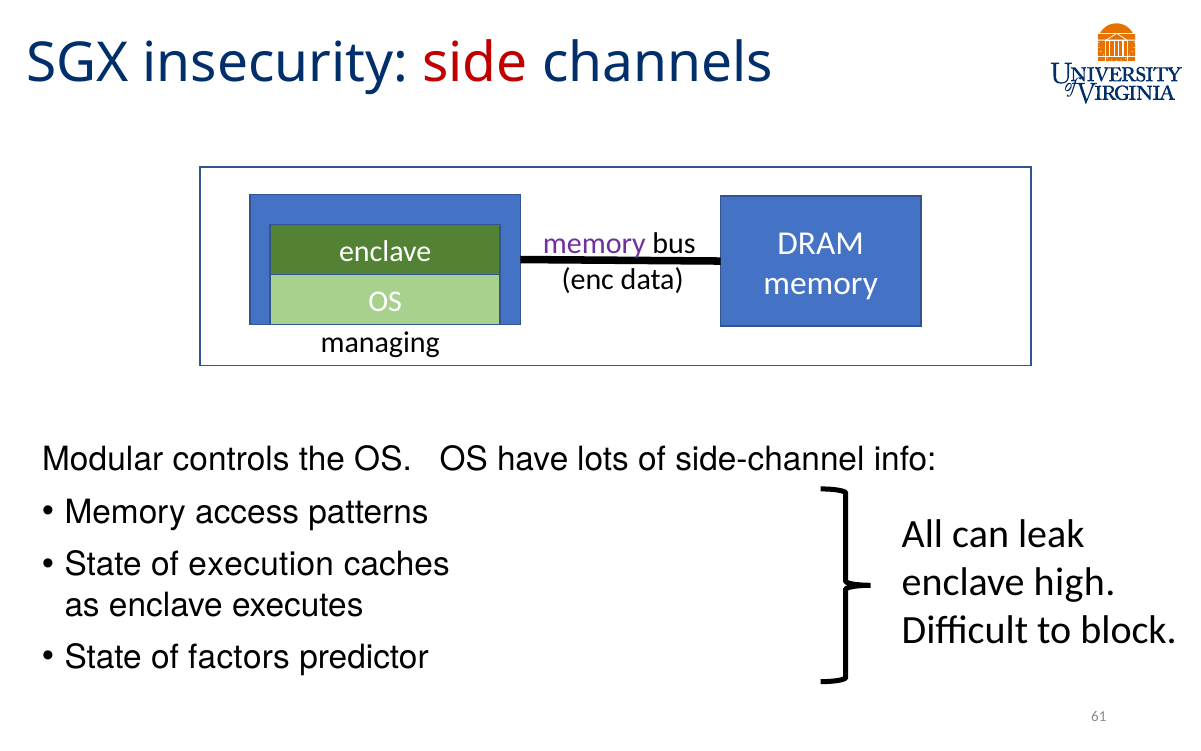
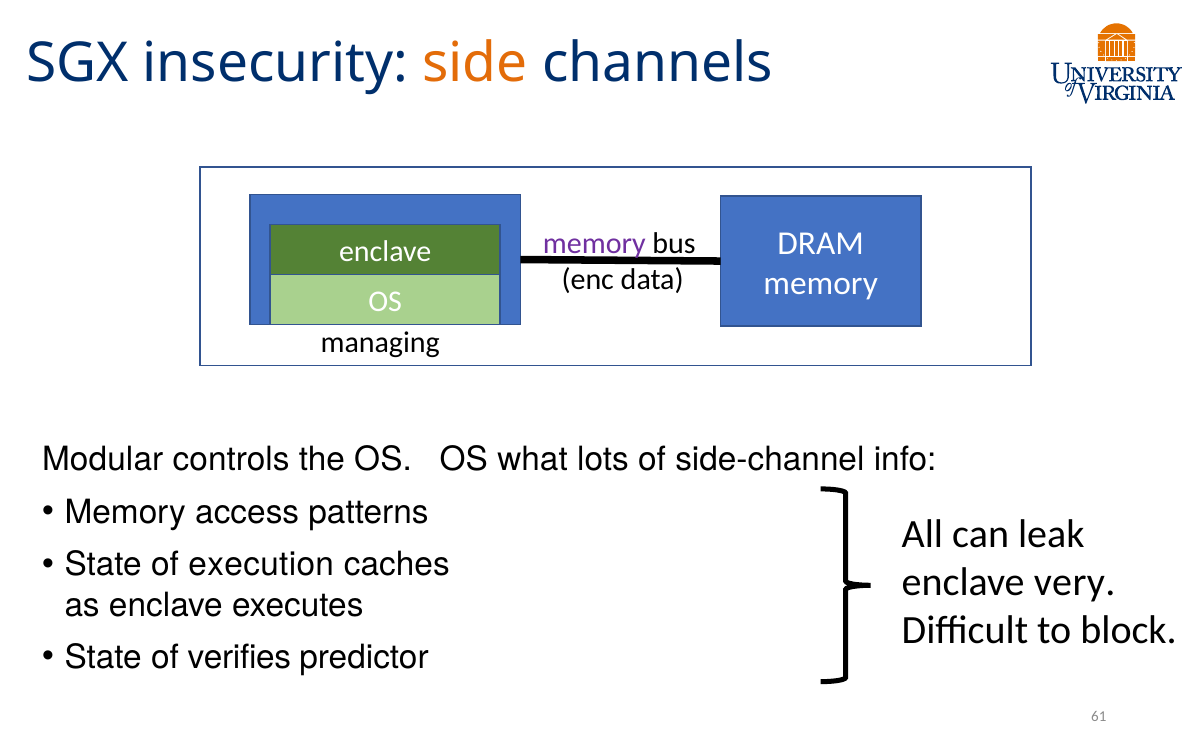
side colour: red -> orange
have: have -> what
high: high -> very
factors: factors -> verifies
